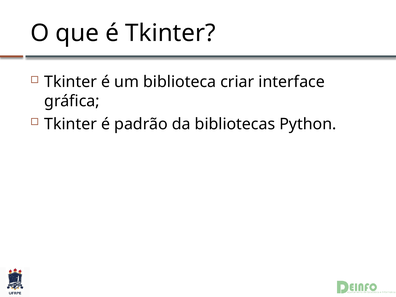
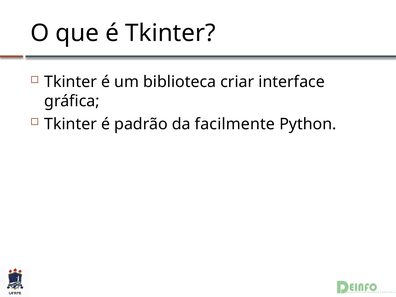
bibliotecas: bibliotecas -> facilmente
